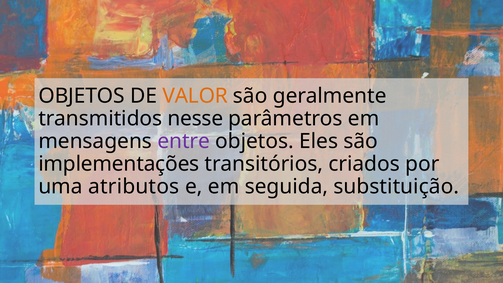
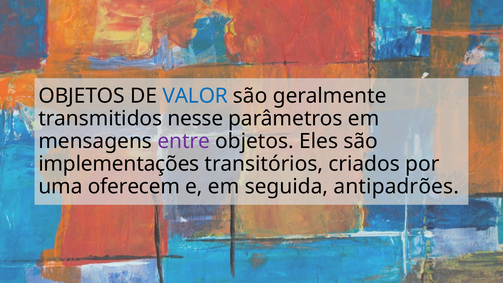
VALOR colour: orange -> blue
atributos: atributos -> oferecem
substituição: substituição -> antipadrões
